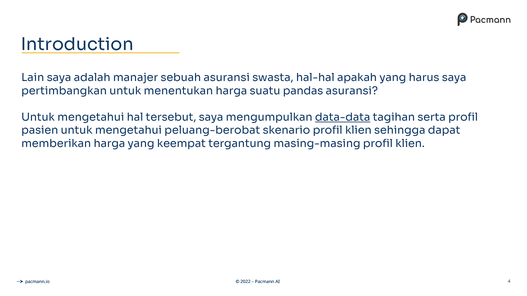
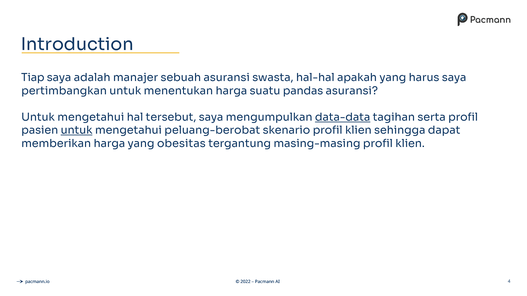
Lain: Lain -> Tiap
untuk at (77, 131) underline: none -> present
keempat: keempat -> obesitas
